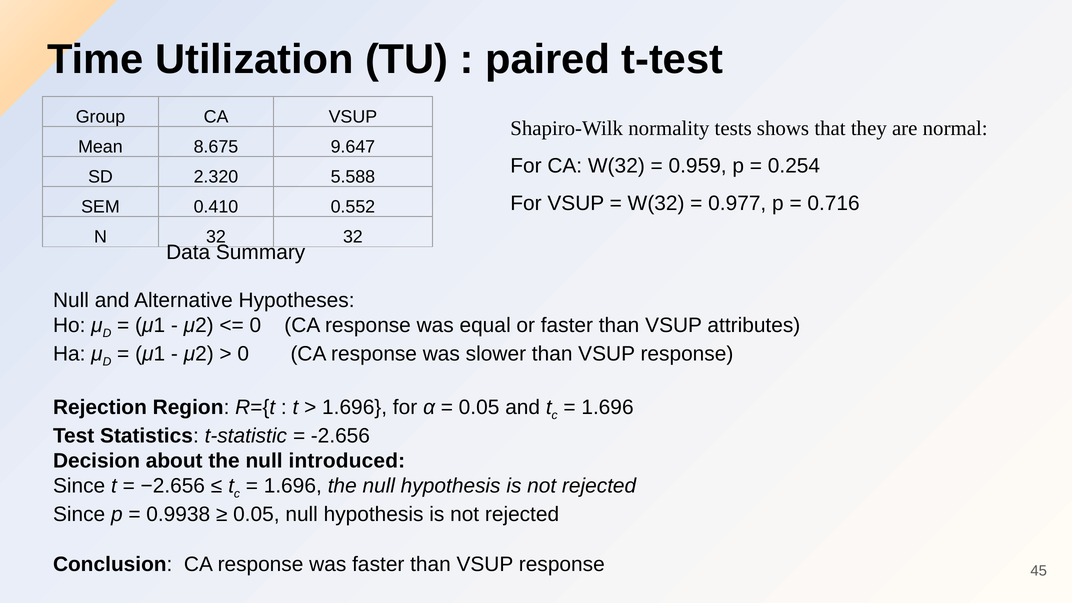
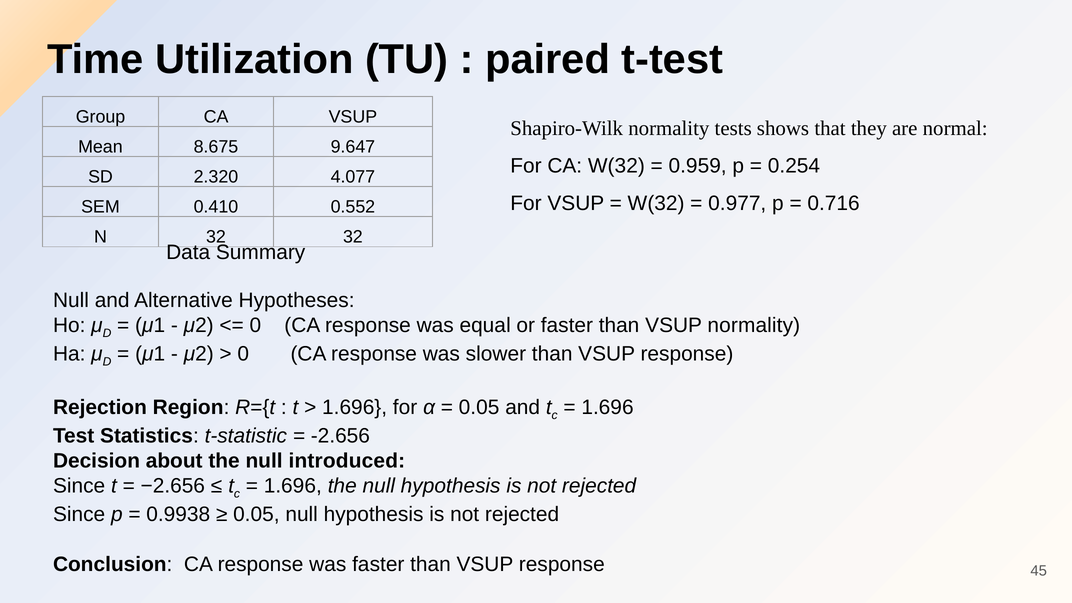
5.588: 5.588 -> 4.077
VSUP attributes: attributes -> normality
